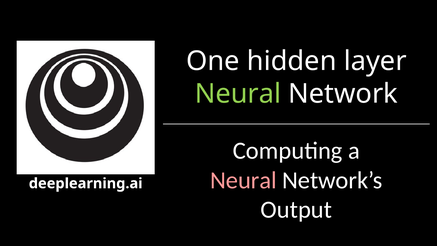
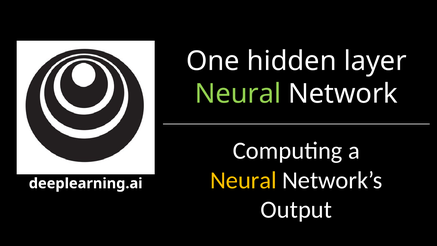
Neural at (243, 180) colour: pink -> yellow
